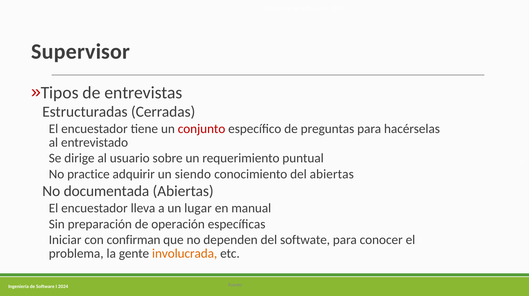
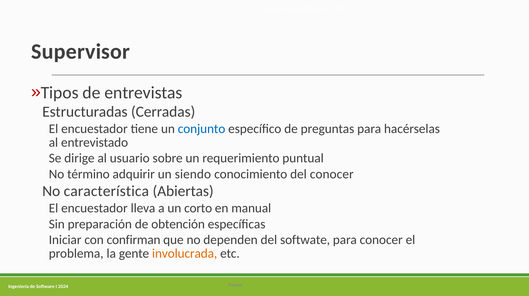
conjunto colour: red -> blue
practice: practice -> término
del abiertas: abiertas -> conocer
documentada: documentada -> característica
lugar: lugar -> corto
operación: operación -> obtención
